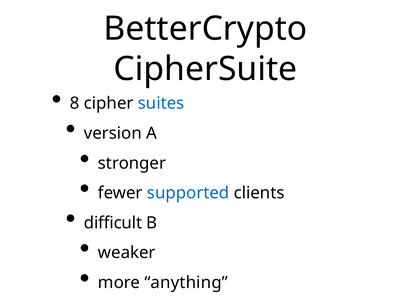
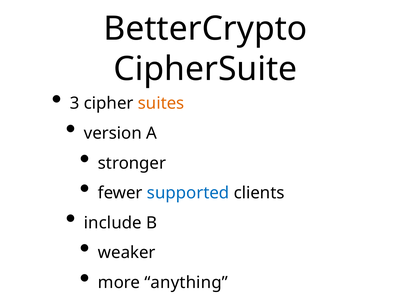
8: 8 -> 3
suites colour: blue -> orange
difficult: difficult -> include
